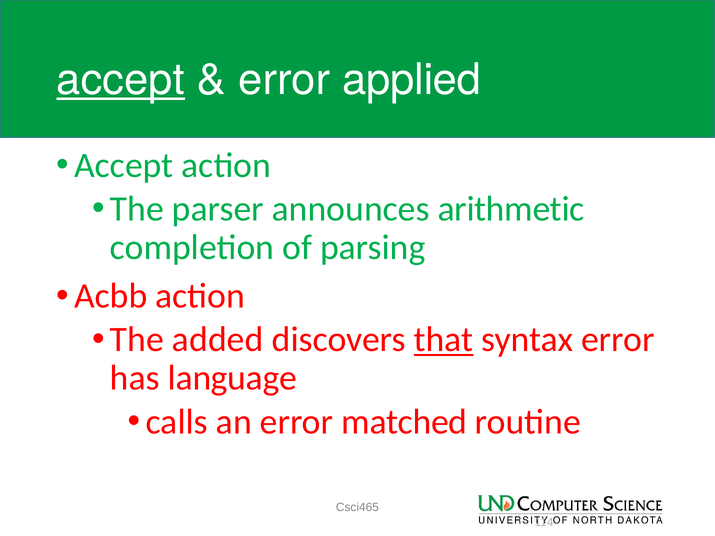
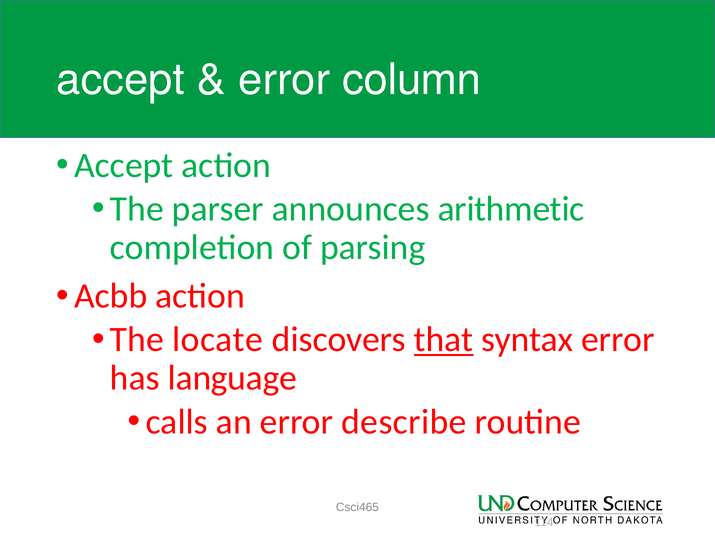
accept at (121, 80) underline: present -> none
applied: applied -> column
added: added -> locate
matched: matched -> describe
